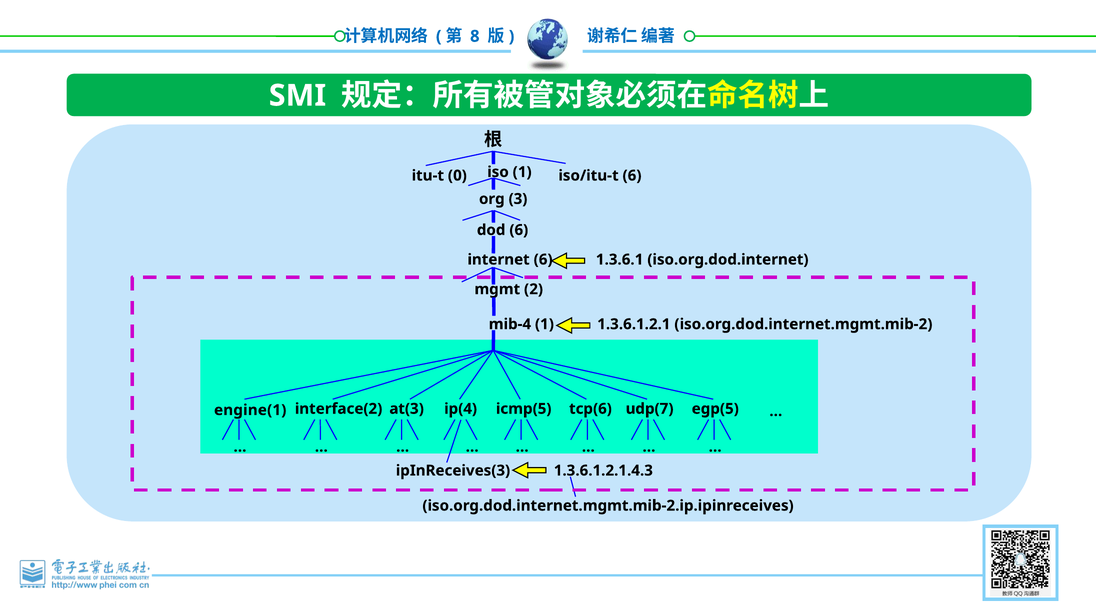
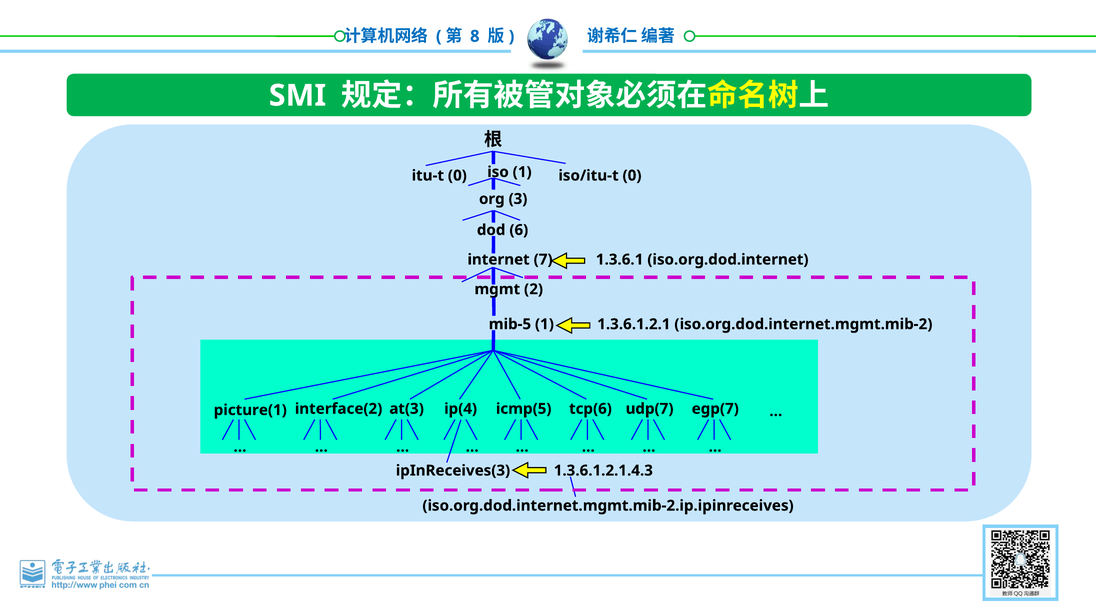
iso/itu-t 6: 6 -> 0
internet 6: 6 -> 7
mib-4: mib-4 -> mib-5
engine(1: engine(1 -> picture(1
egp(5: egp(5 -> egp(7
